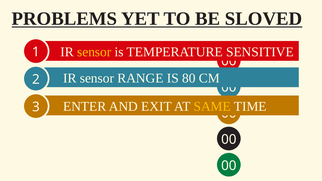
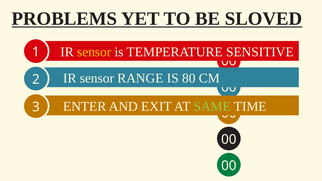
SAME colour: yellow -> light green
